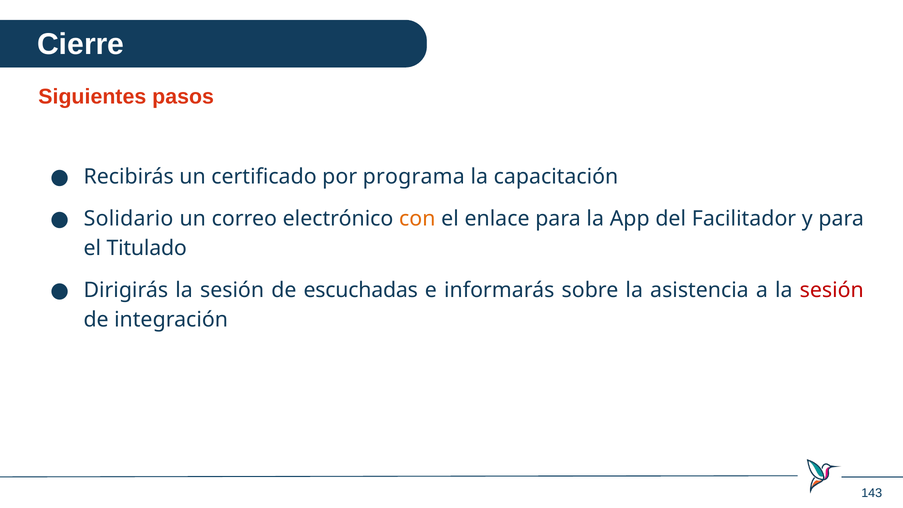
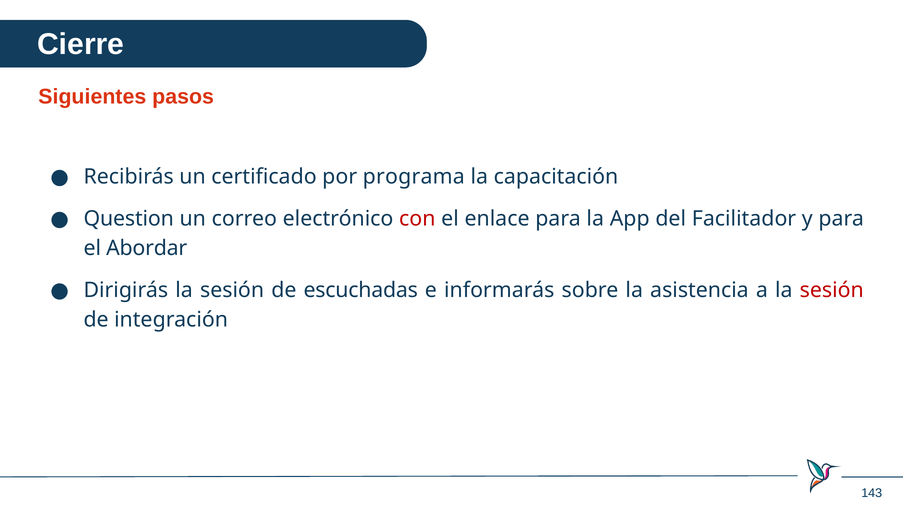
Solidario: Solidario -> Question
con colour: orange -> red
Titulado: Titulado -> Abordar
